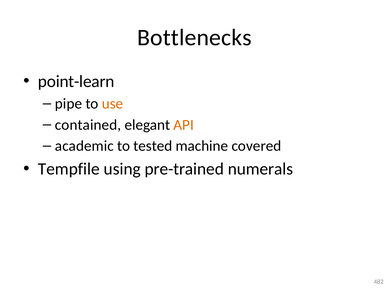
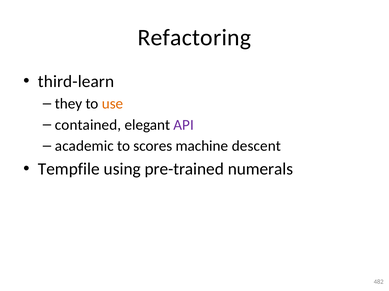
Bottlenecks: Bottlenecks -> Refactoring
point-learn: point-learn -> third-learn
pipe: pipe -> they
API colour: orange -> purple
tested: tested -> scores
covered: covered -> descent
